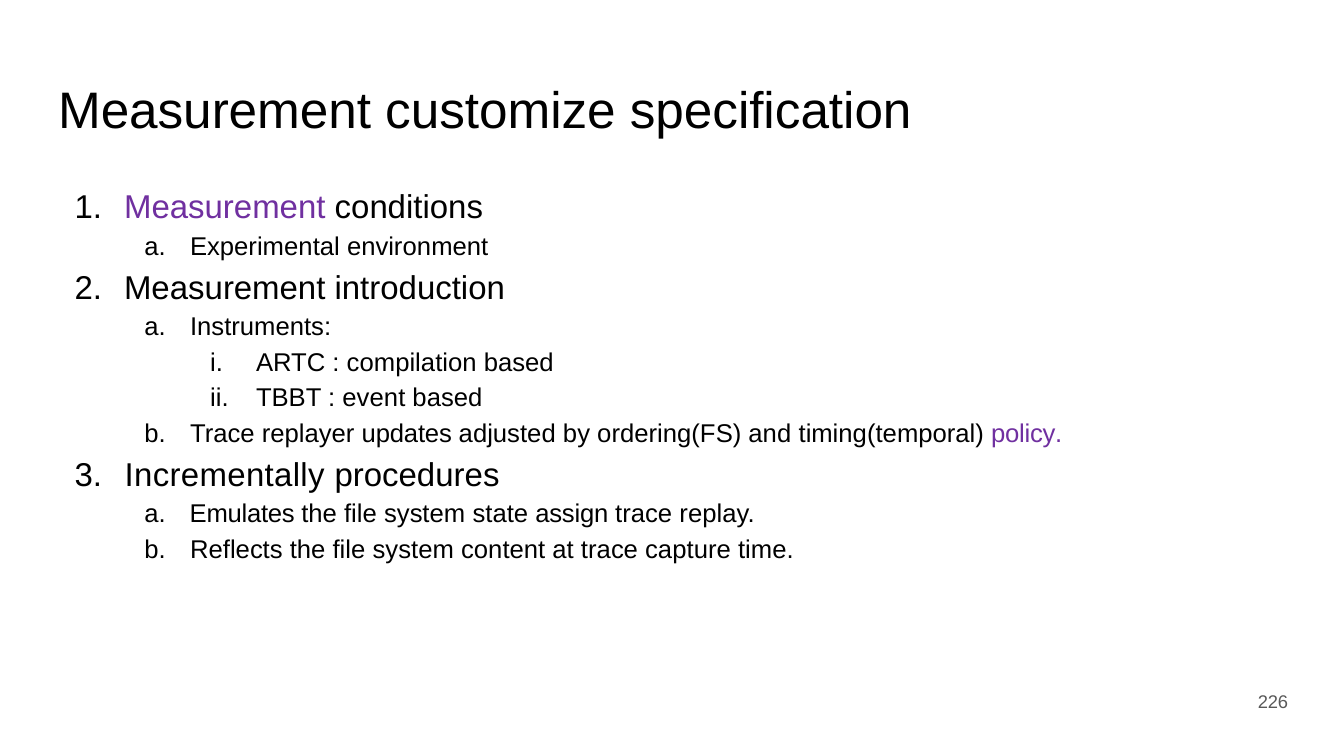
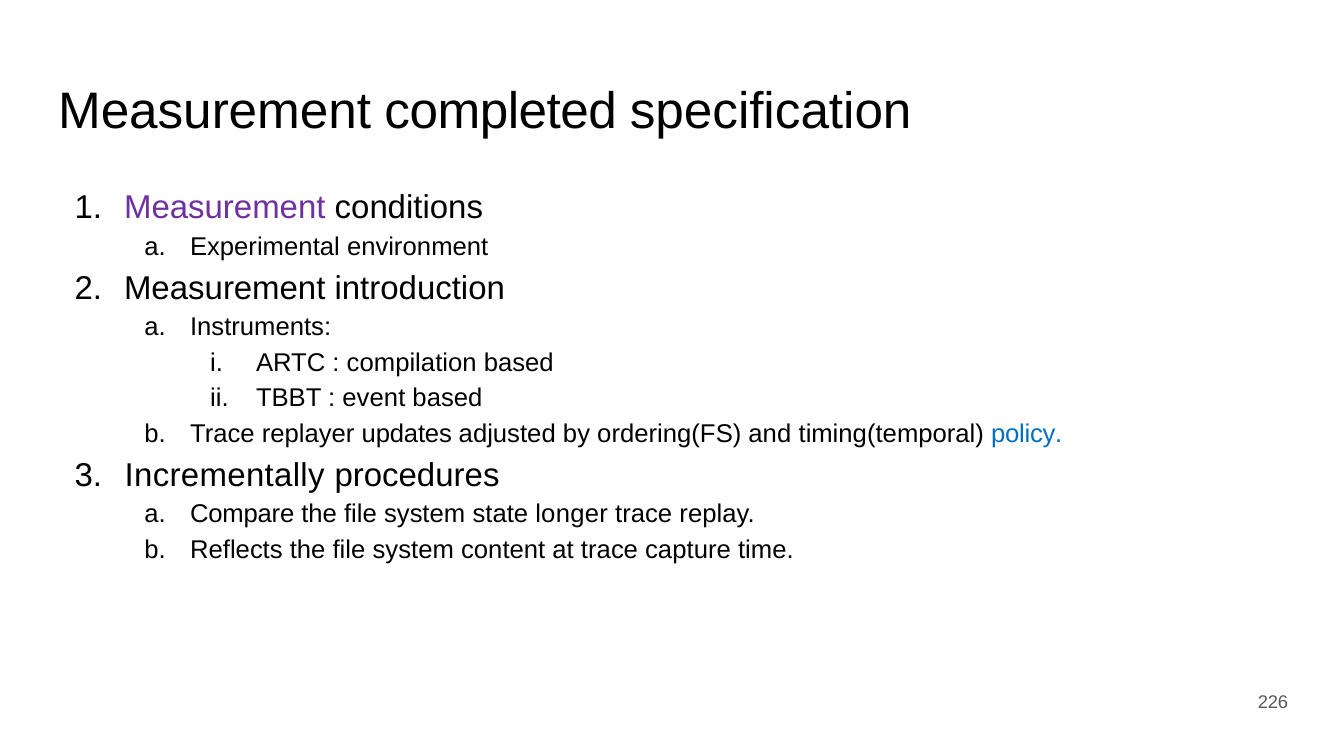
customize: customize -> completed
policy colour: purple -> blue
Emulates: Emulates -> Compare
assign: assign -> longer
